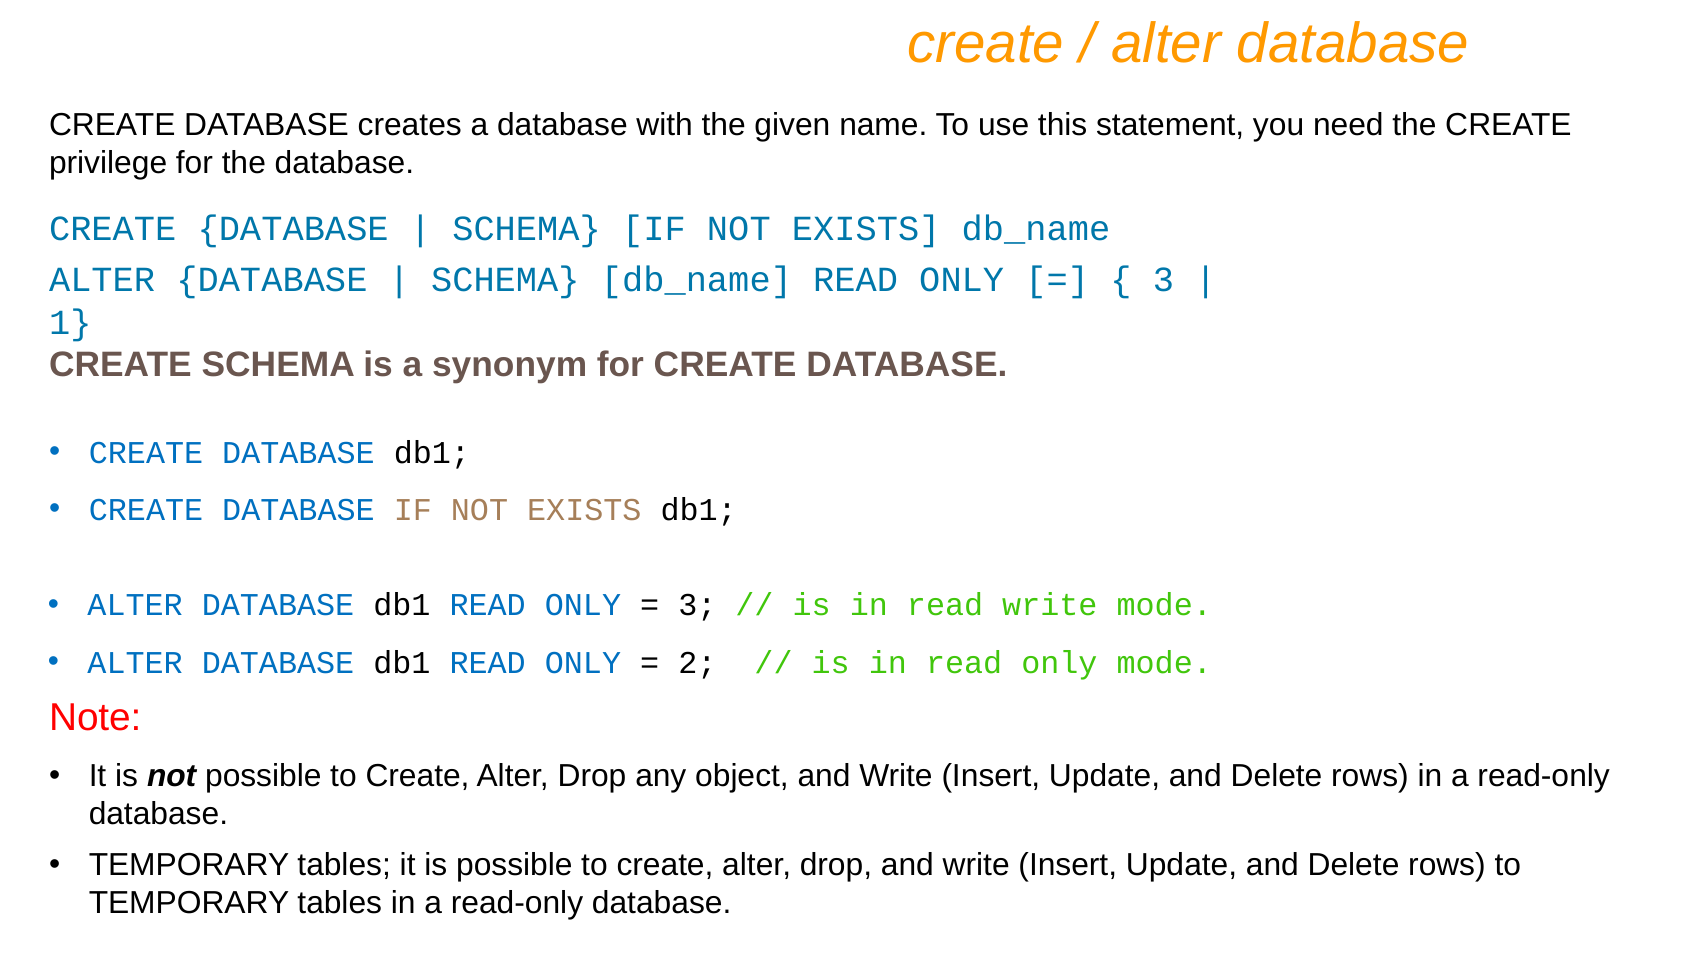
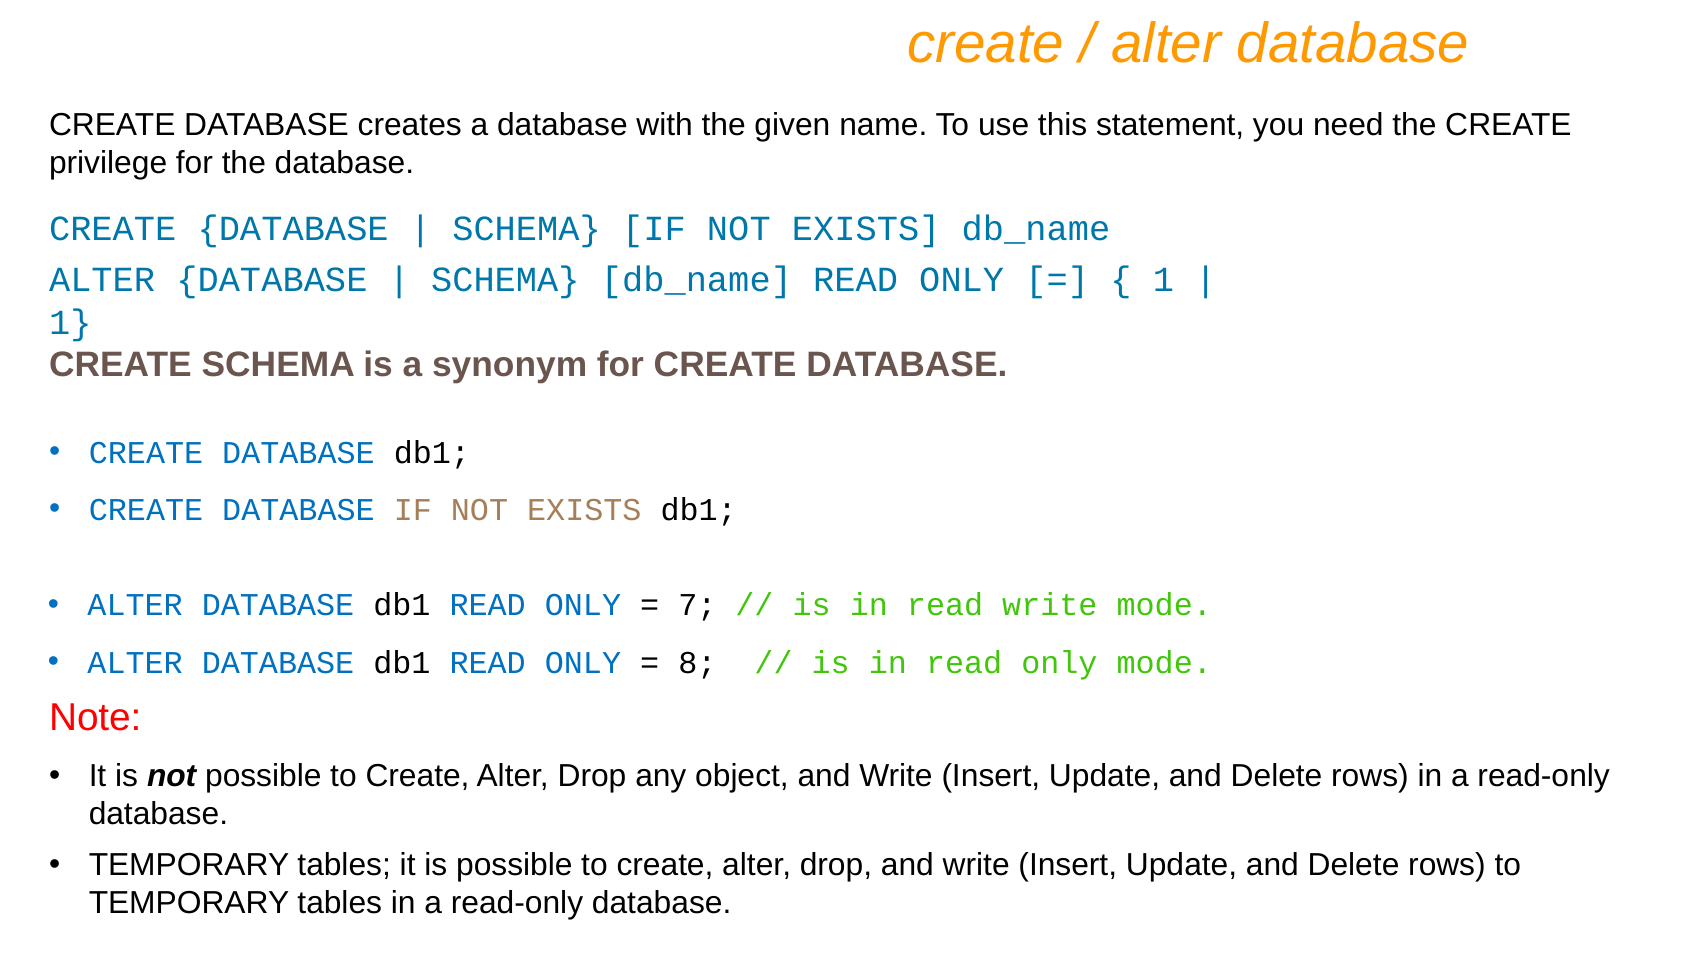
3 at (1163, 280): 3 -> 1
3 at (697, 605): 3 -> 7
2: 2 -> 8
